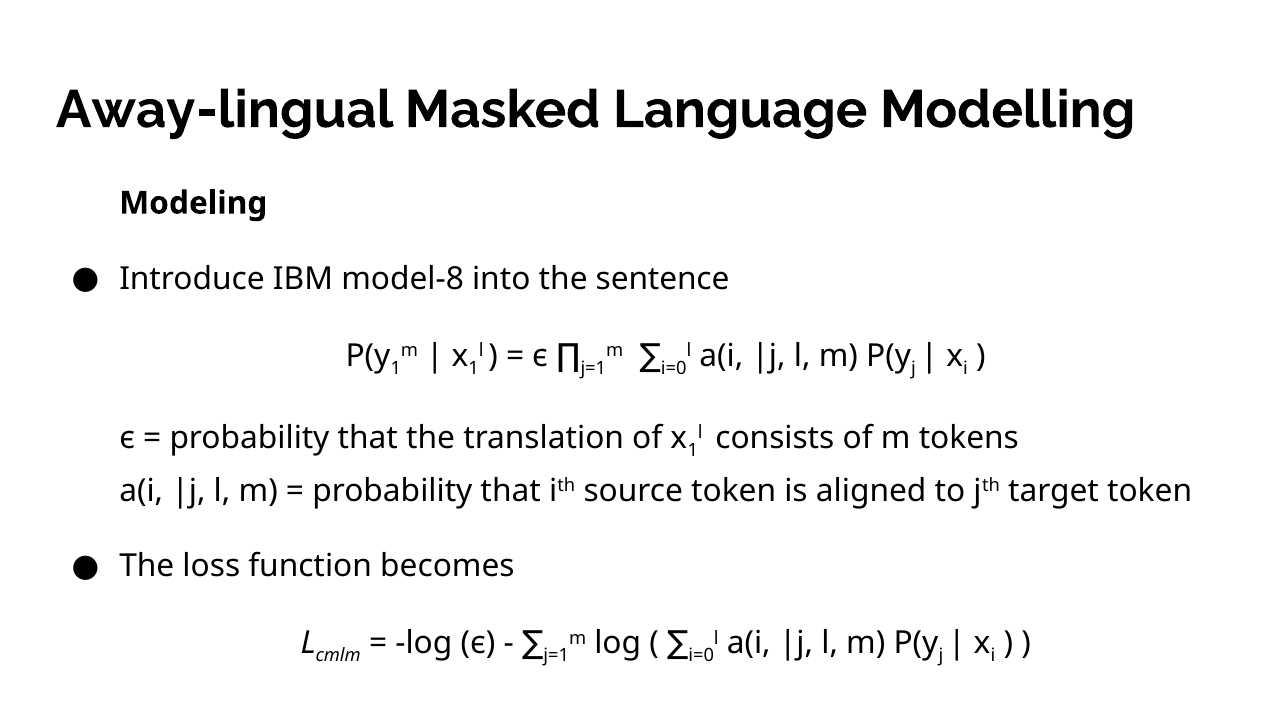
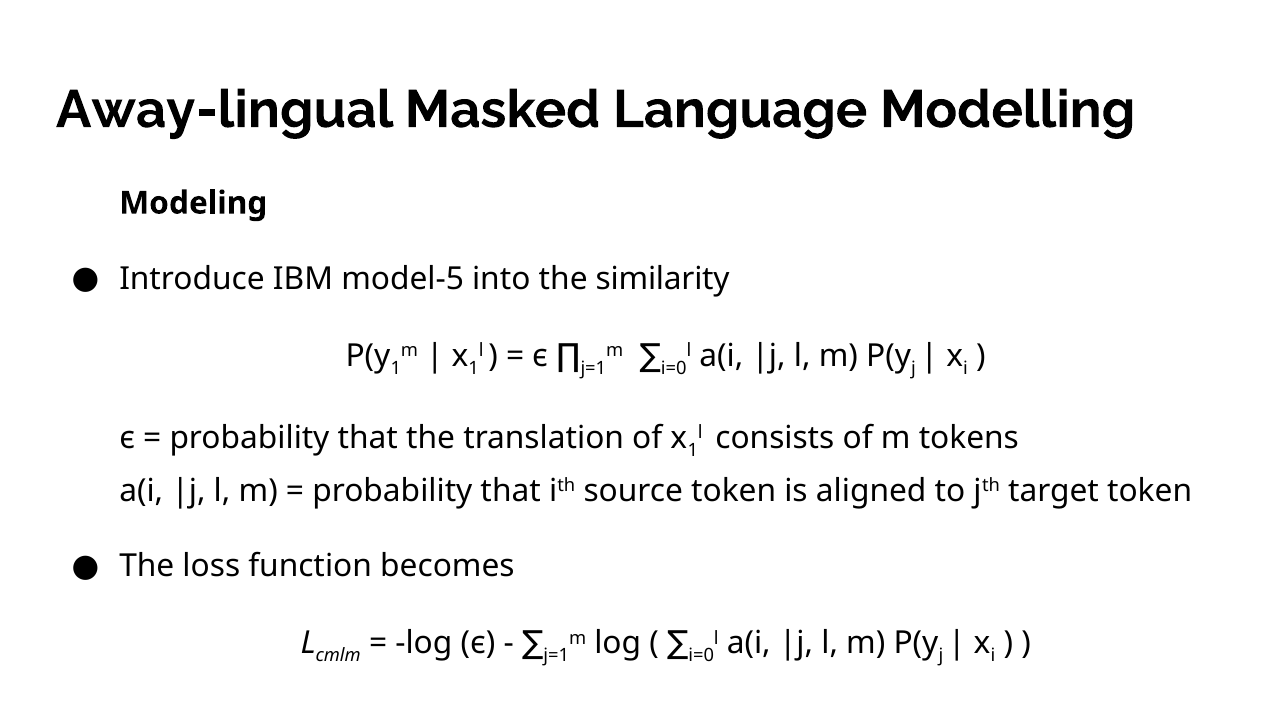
model-8: model-8 -> model-5
sentence: sentence -> similarity
